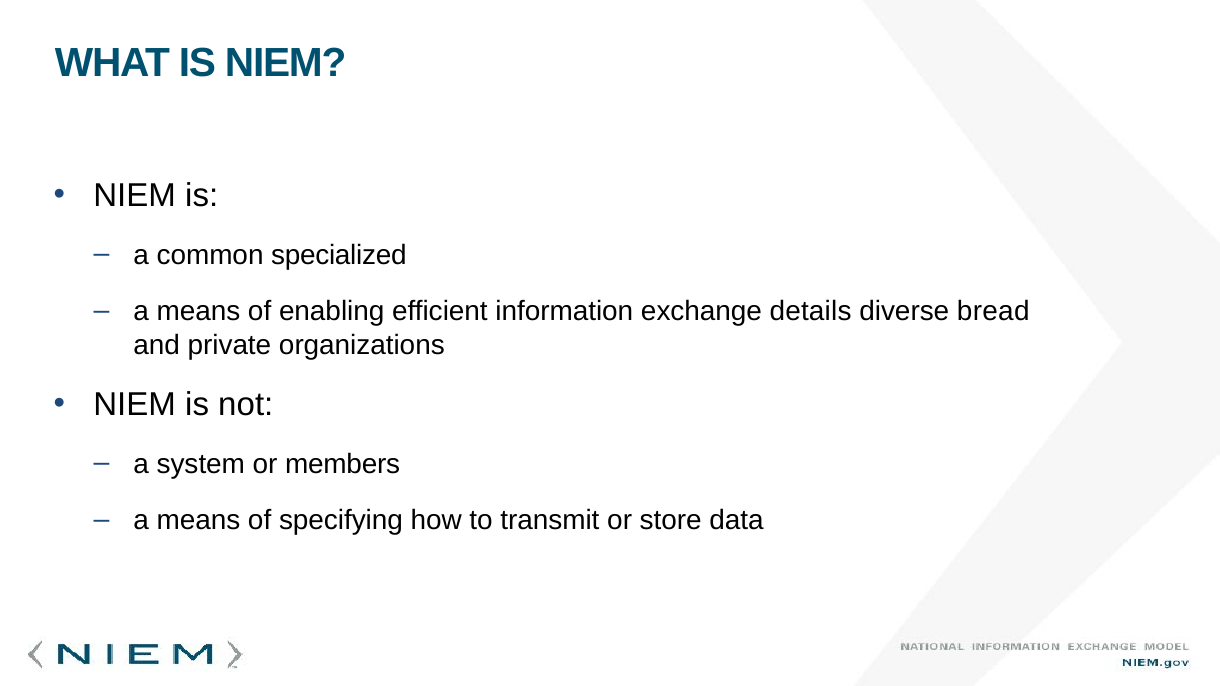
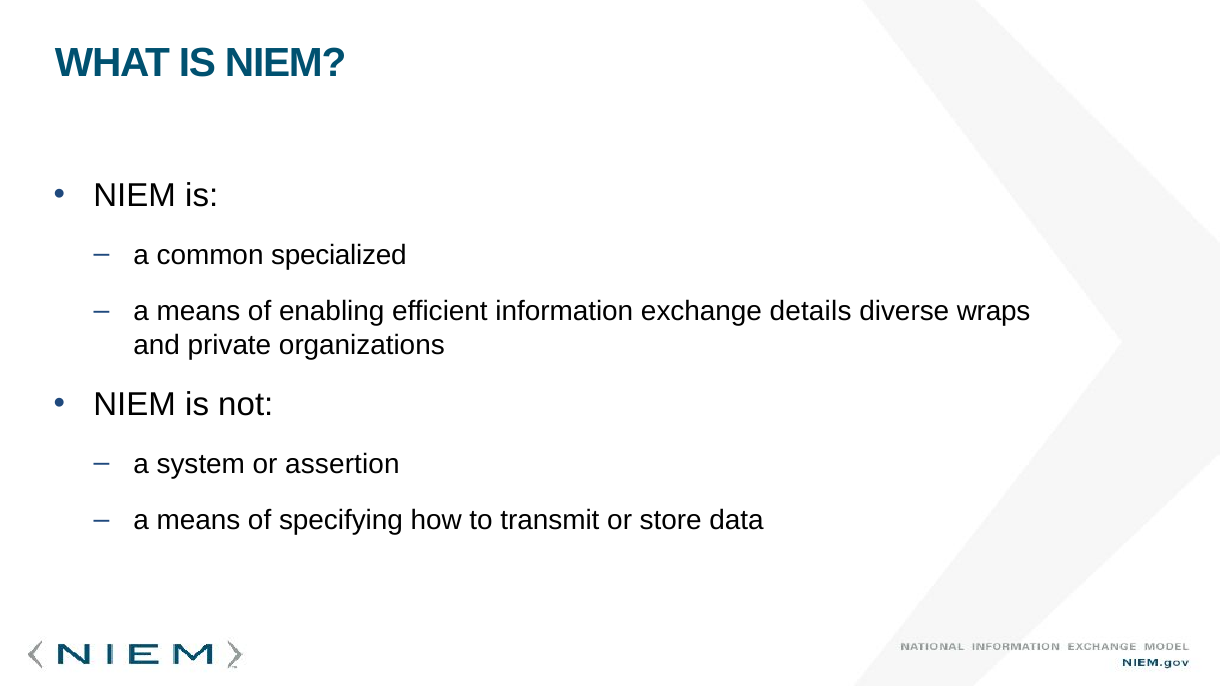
bread: bread -> wraps
members: members -> assertion
